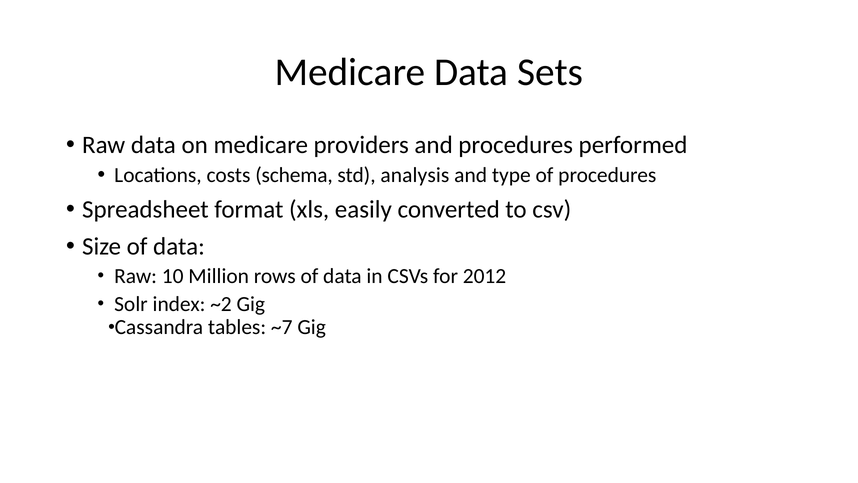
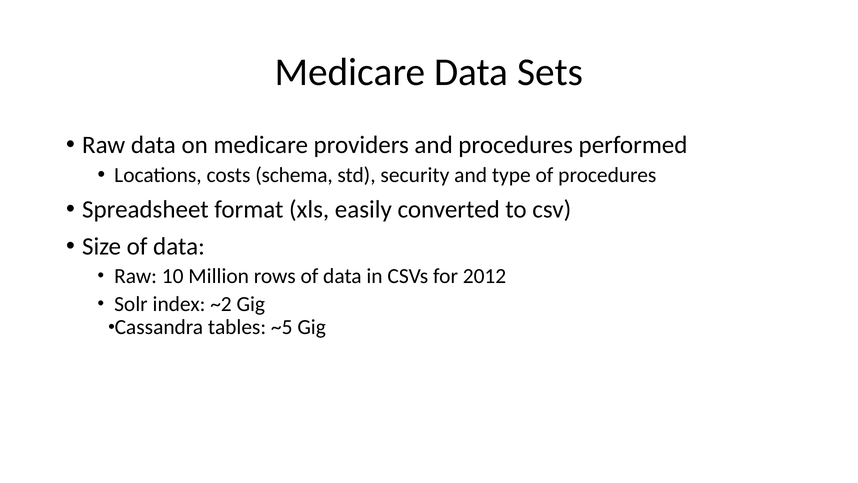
analysis: analysis -> security
~7: ~7 -> ~5
